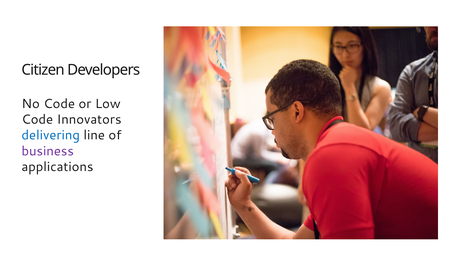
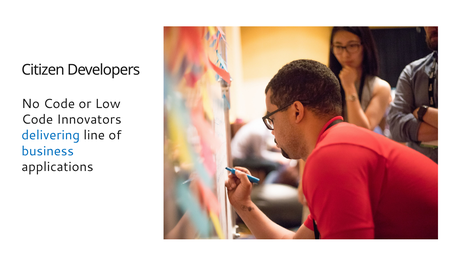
business colour: purple -> blue
